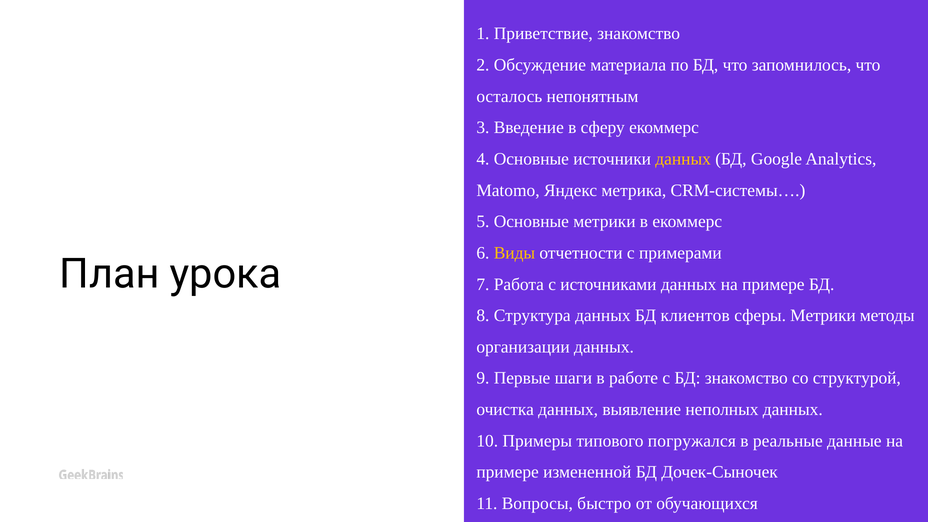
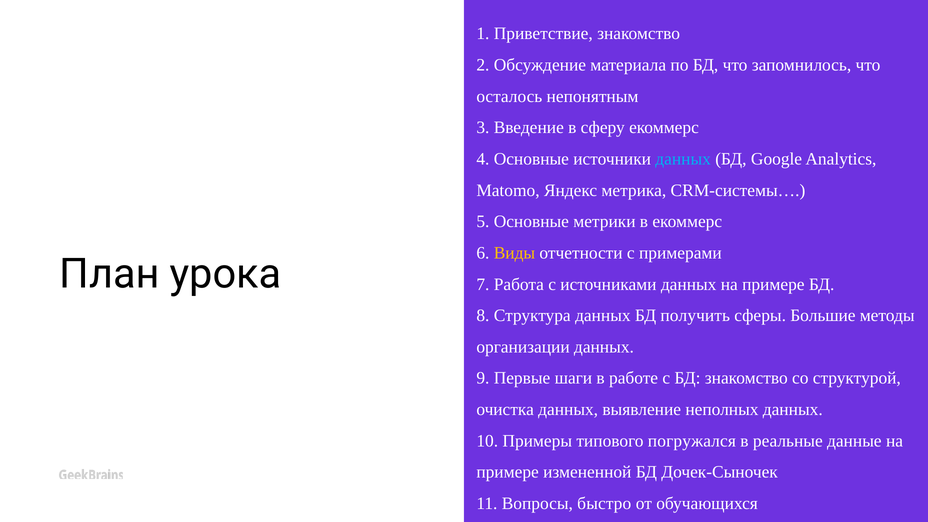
данных at (683, 159) colour: yellow -> light blue
клиентов: клиентов -> получить
сферы Метрики: Метрики -> Большие
